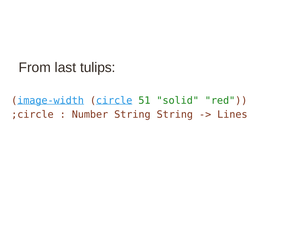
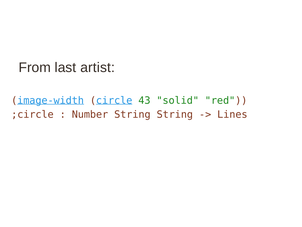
tulips: tulips -> artist
51: 51 -> 43
